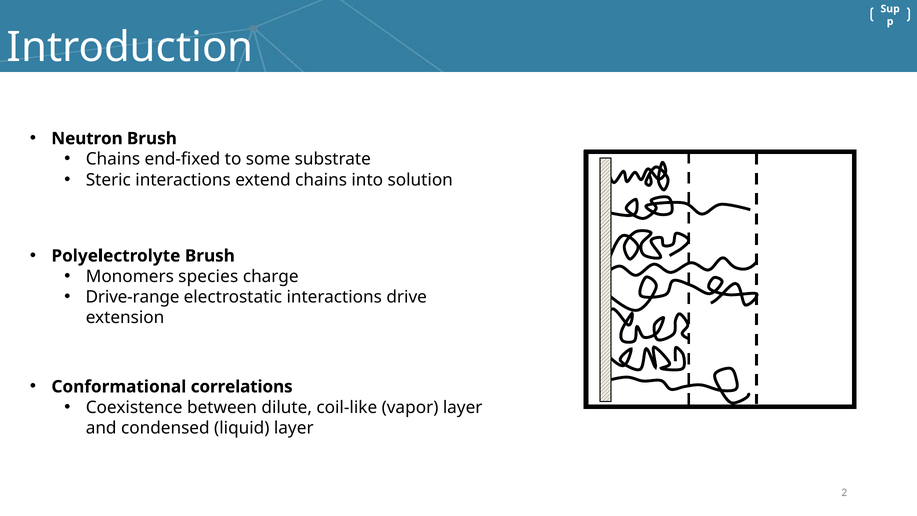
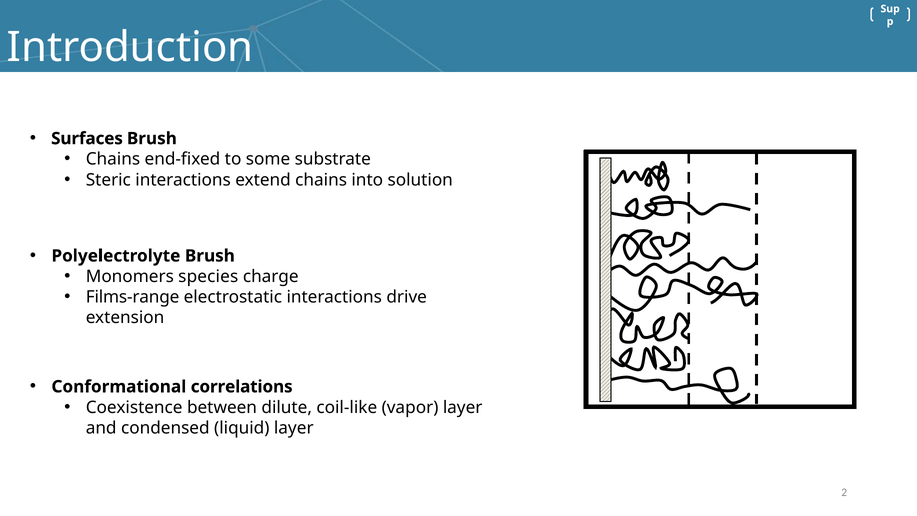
Neutron: Neutron -> Surfaces
Drive-range: Drive-range -> Films-range
